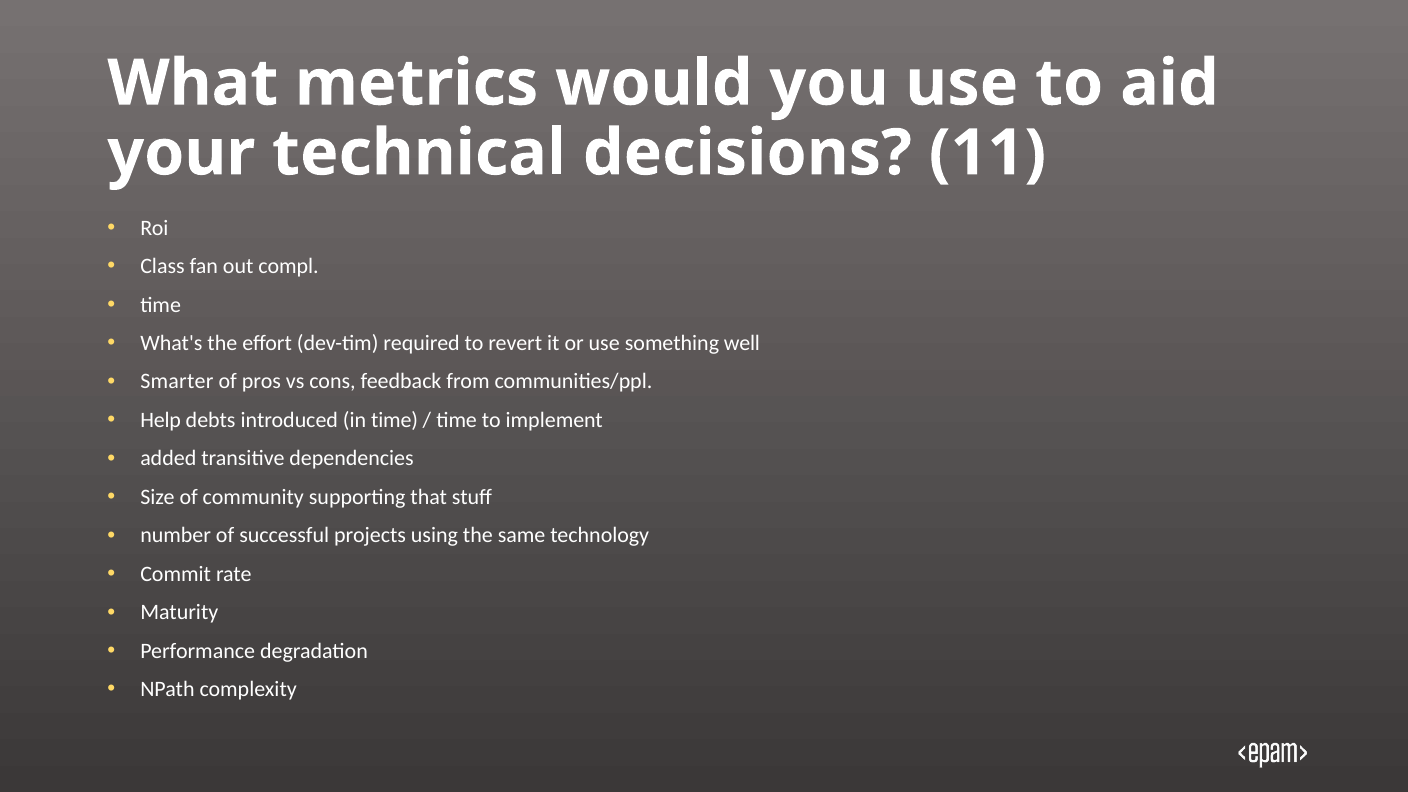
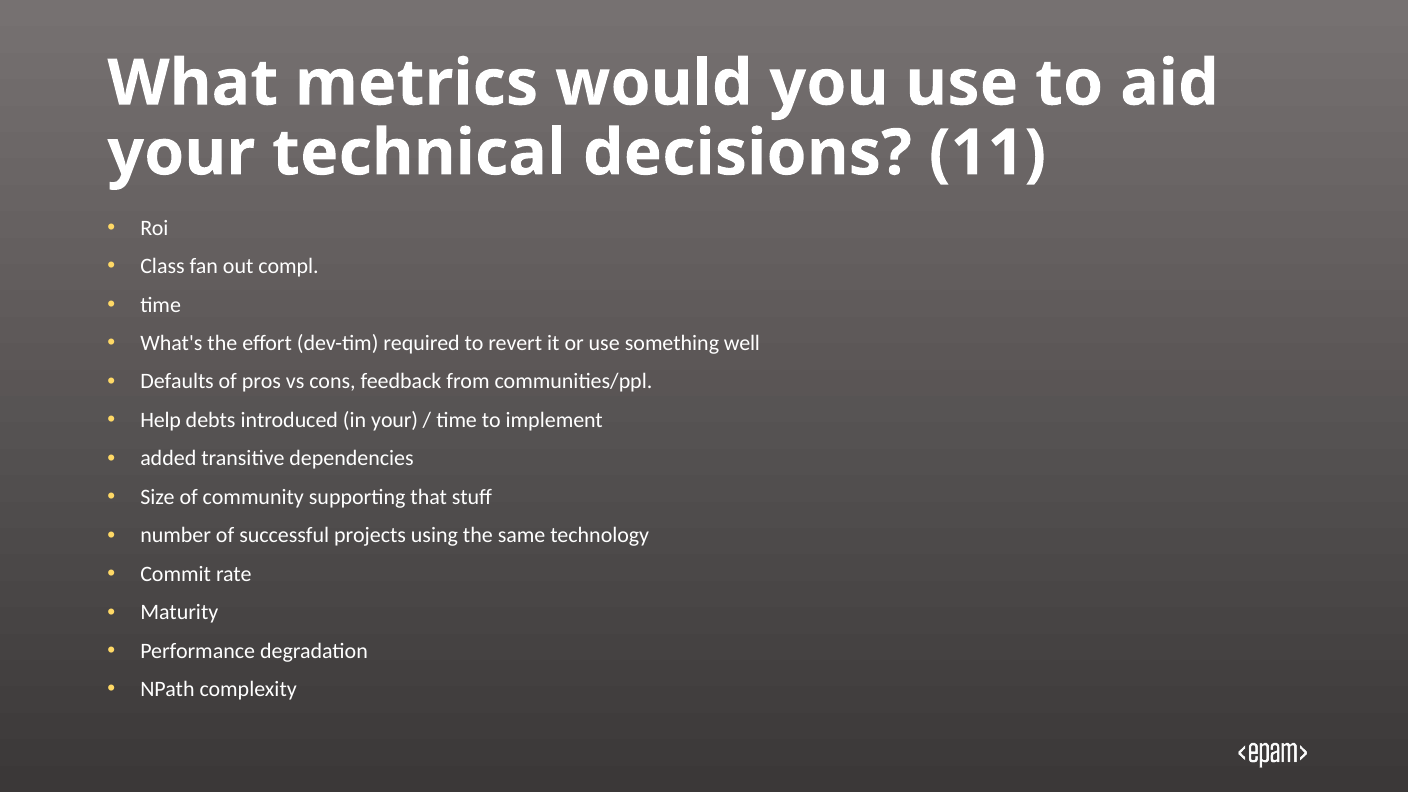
Smarter: Smarter -> Defaults
in time: time -> your
